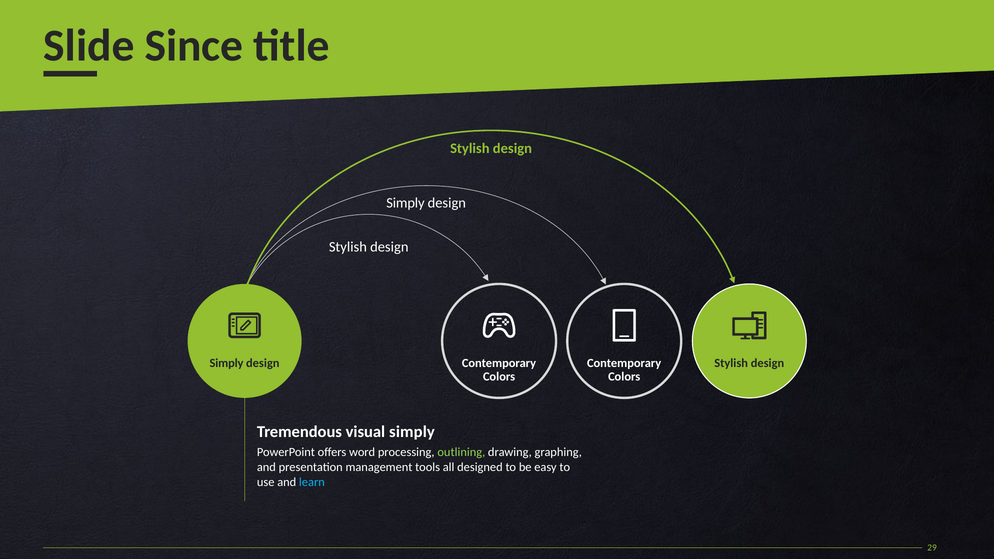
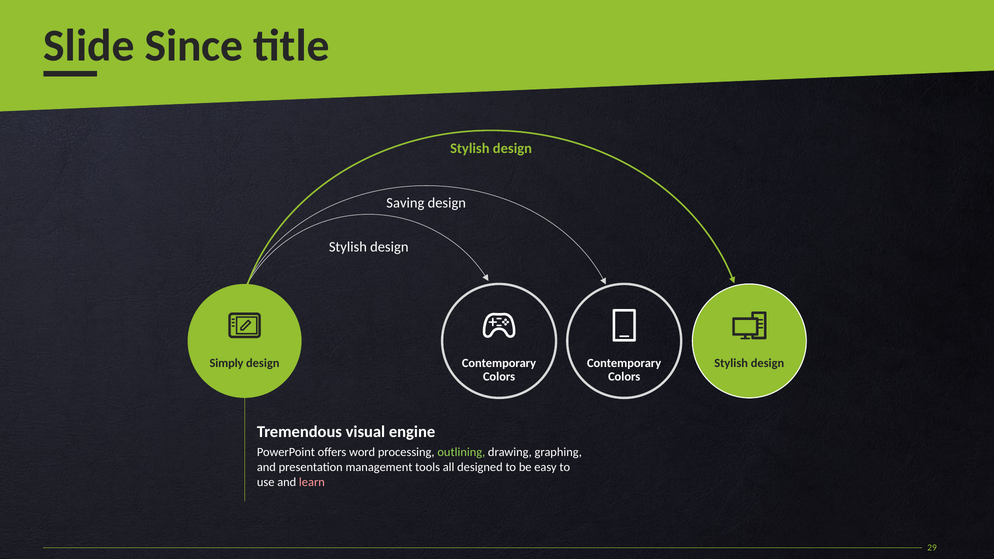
Simply at (405, 203): Simply -> Saving
visual simply: simply -> engine
learn colour: light blue -> pink
